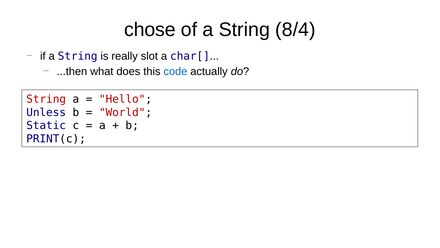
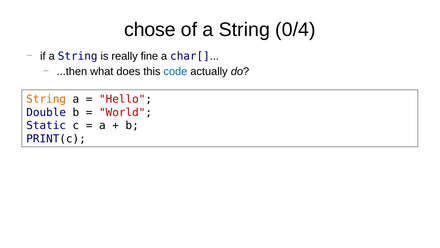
8/4: 8/4 -> 0/4
slot: slot -> fine
String at (46, 99) colour: red -> orange
Unless: Unless -> Double
